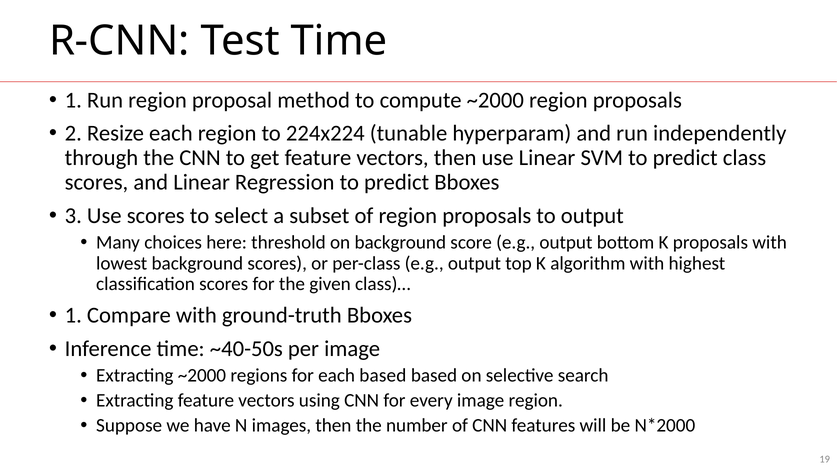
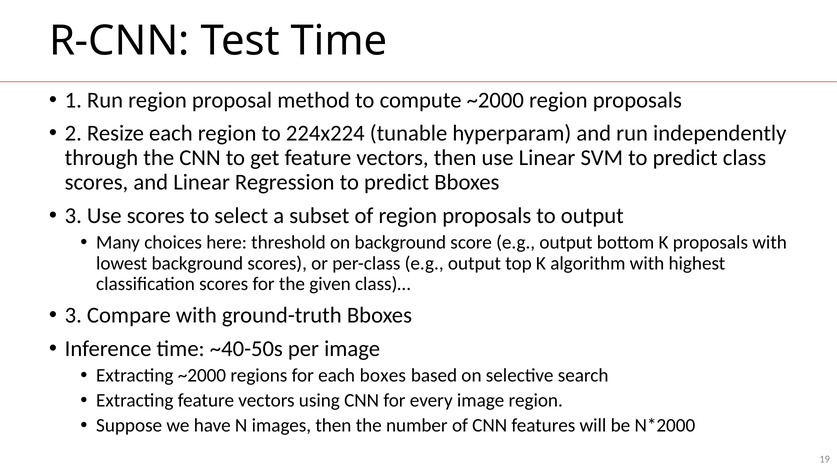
1 at (73, 315): 1 -> 3
each based: based -> boxes
